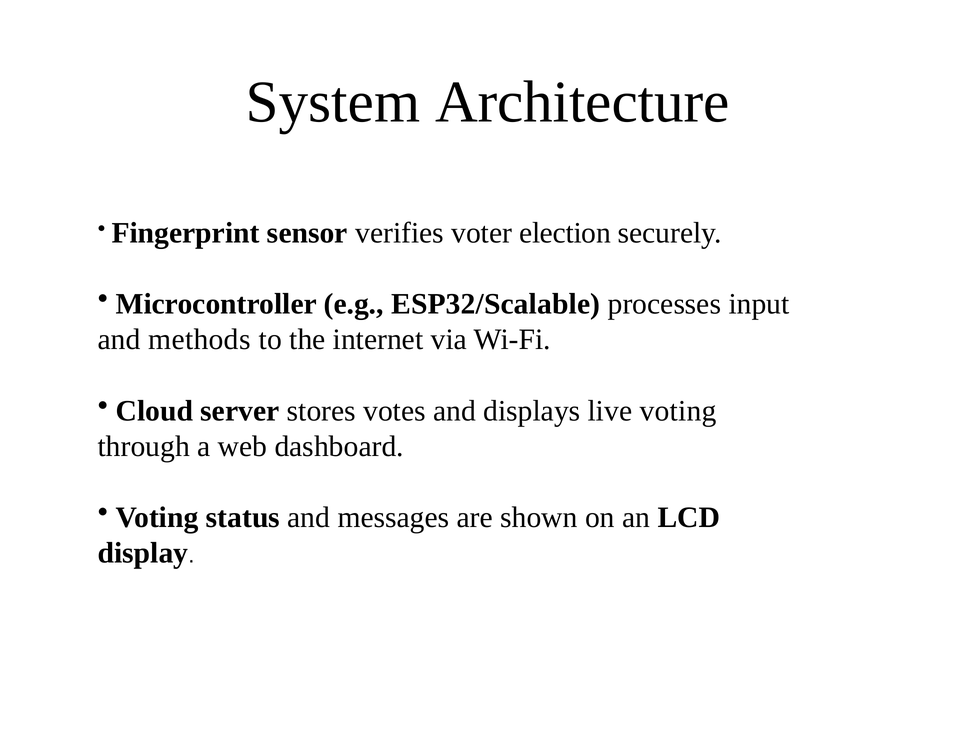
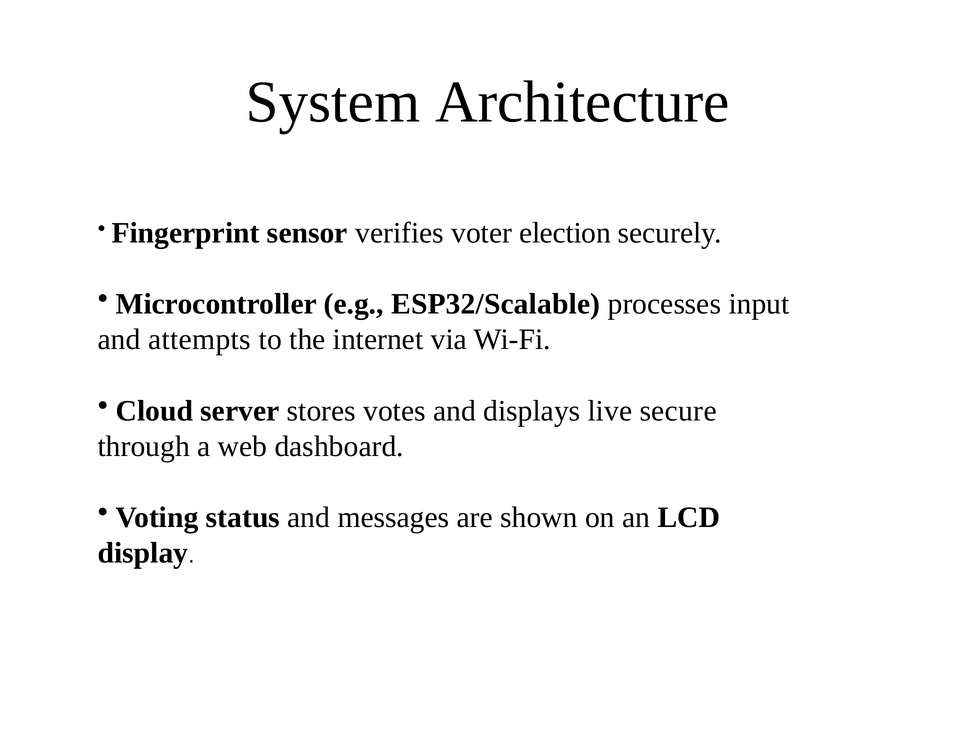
methods: methods -> attempts
live voting: voting -> secure
